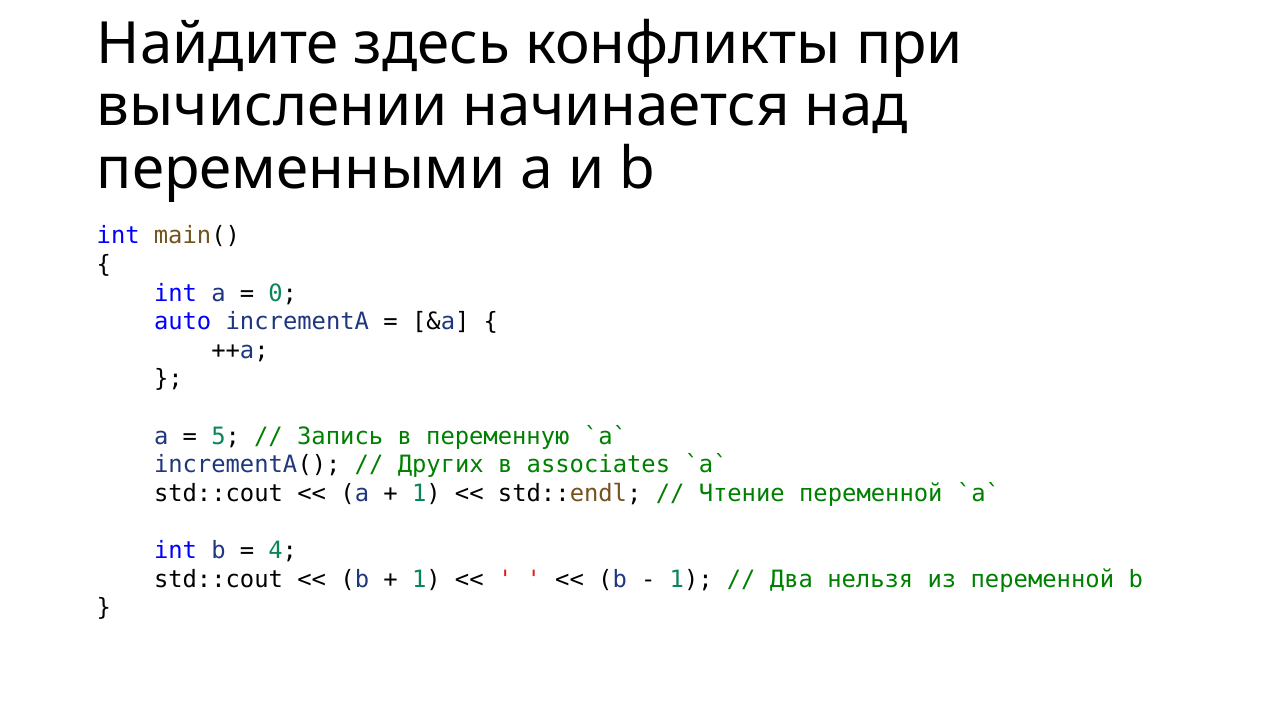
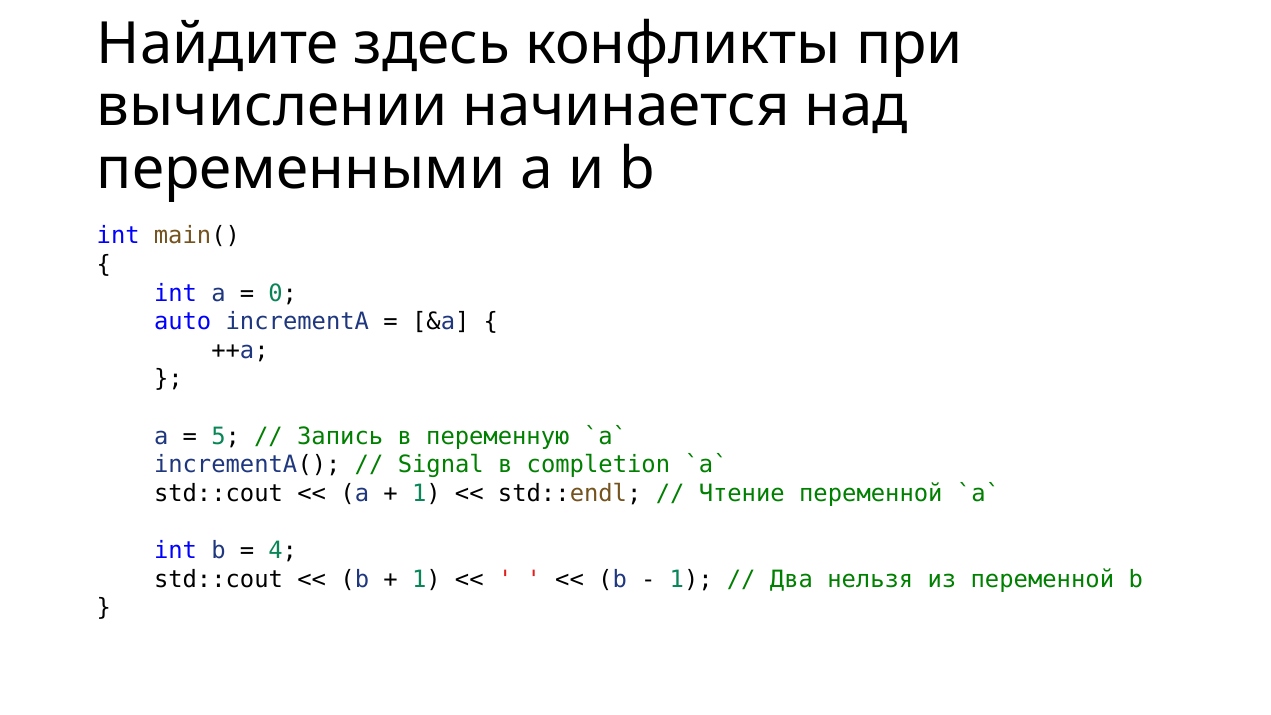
Других: Других -> Signal
associates: associates -> completion
